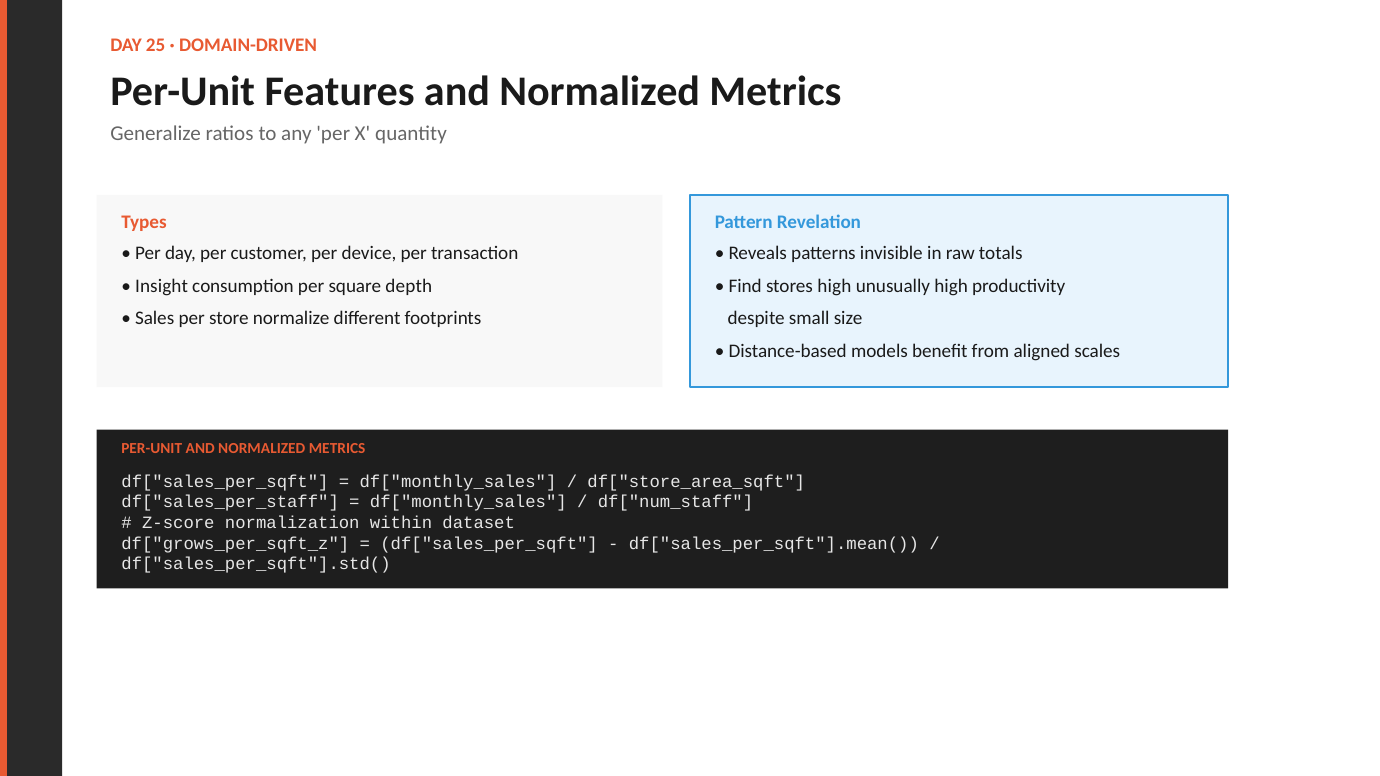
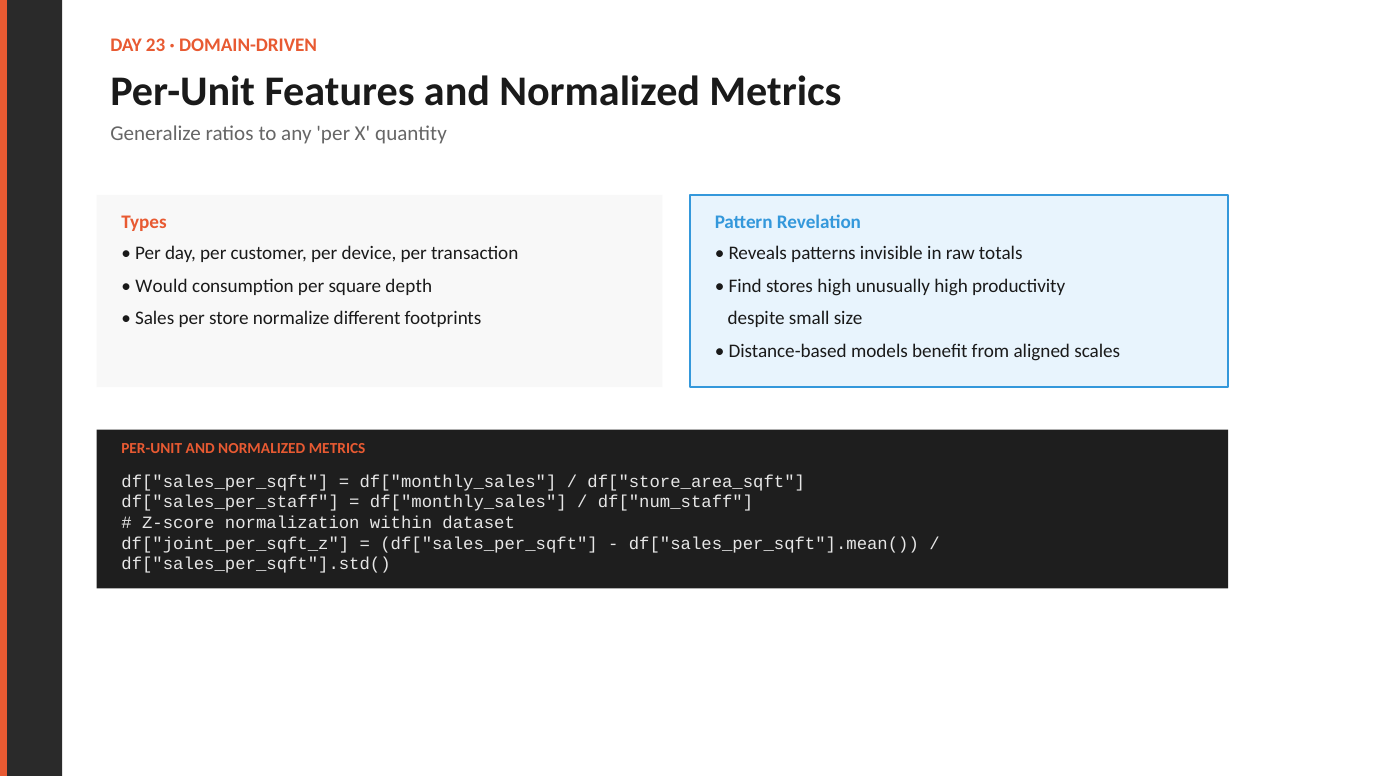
25: 25 -> 23
Insight: Insight -> Would
df["grows_per_sqft_z: df["grows_per_sqft_z -> df["joint_per_sqft_z
